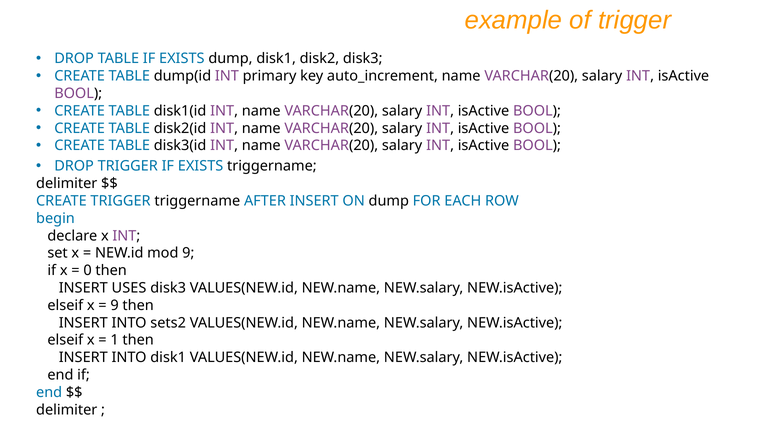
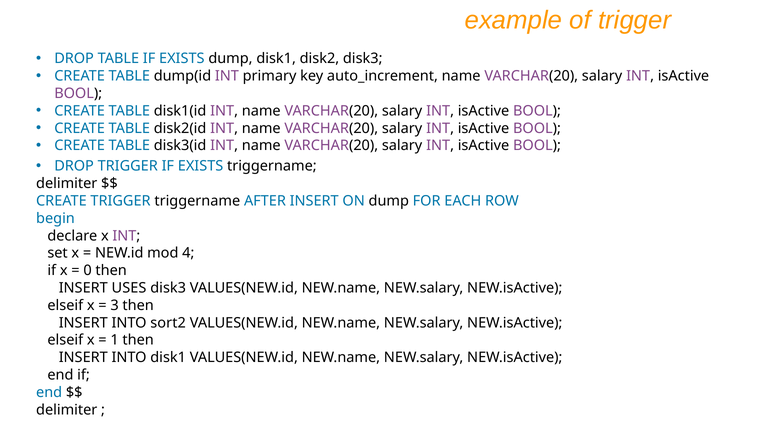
mod 9: 9 -> 4
9 at (115, 306): 9 -> 3
sets2: sets2 -> sort2
